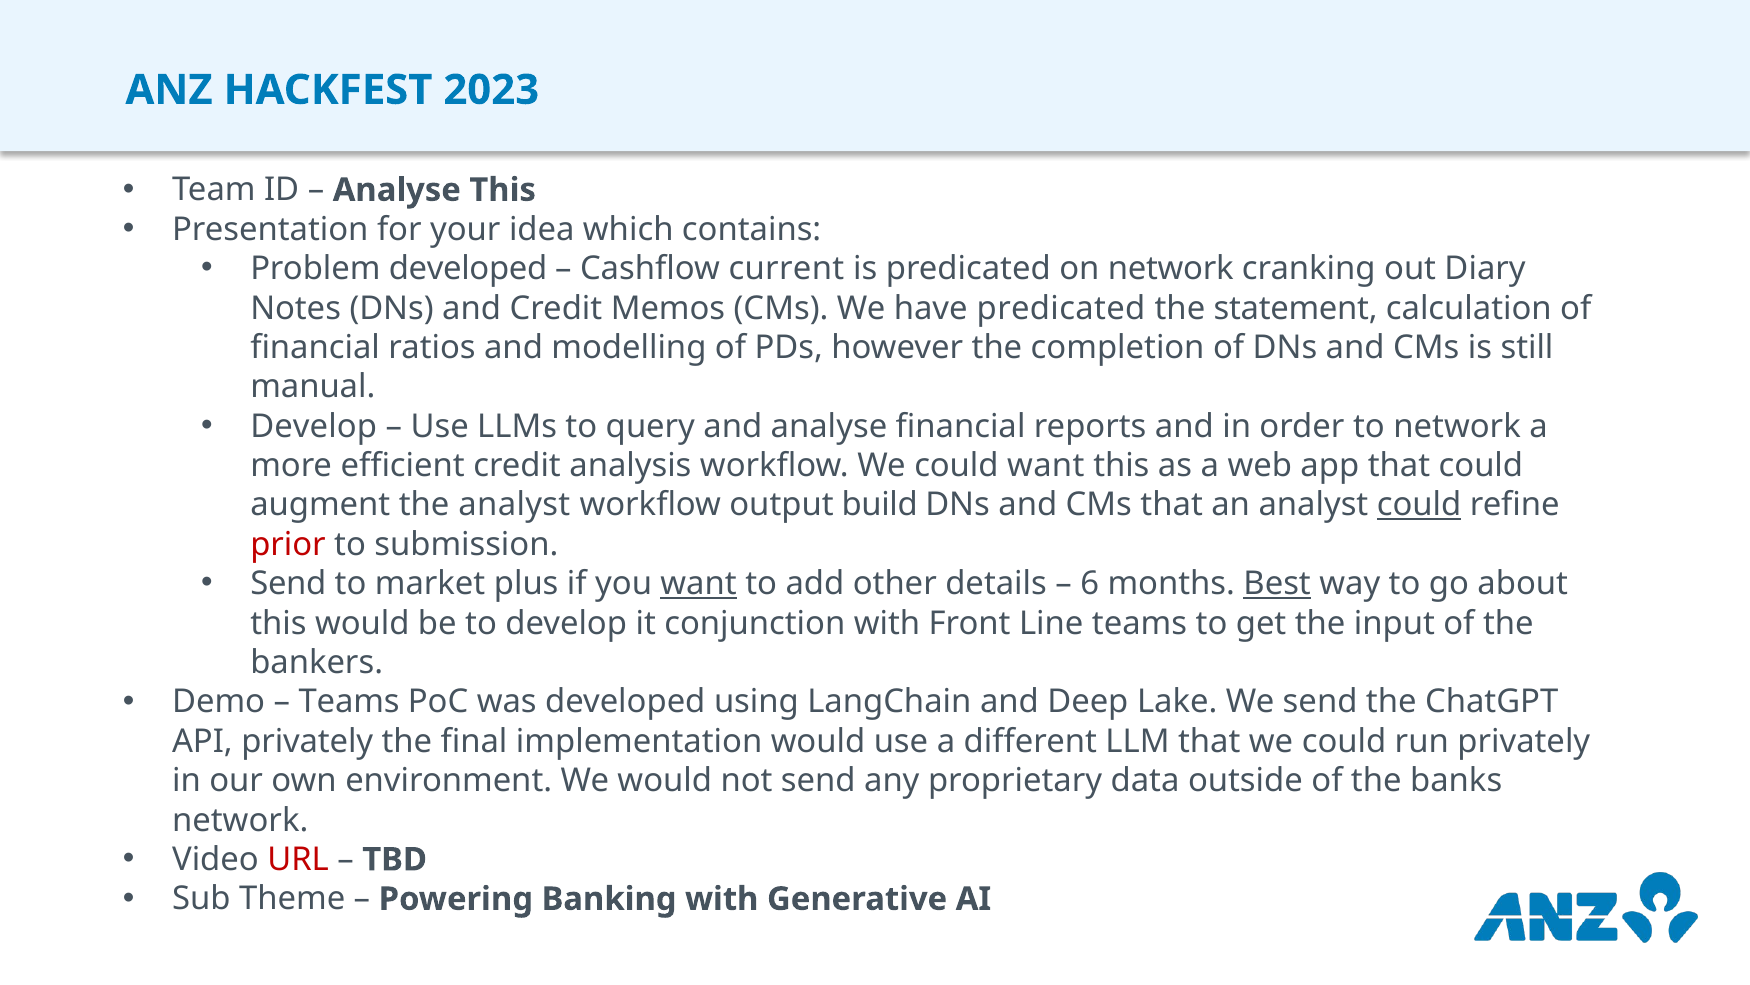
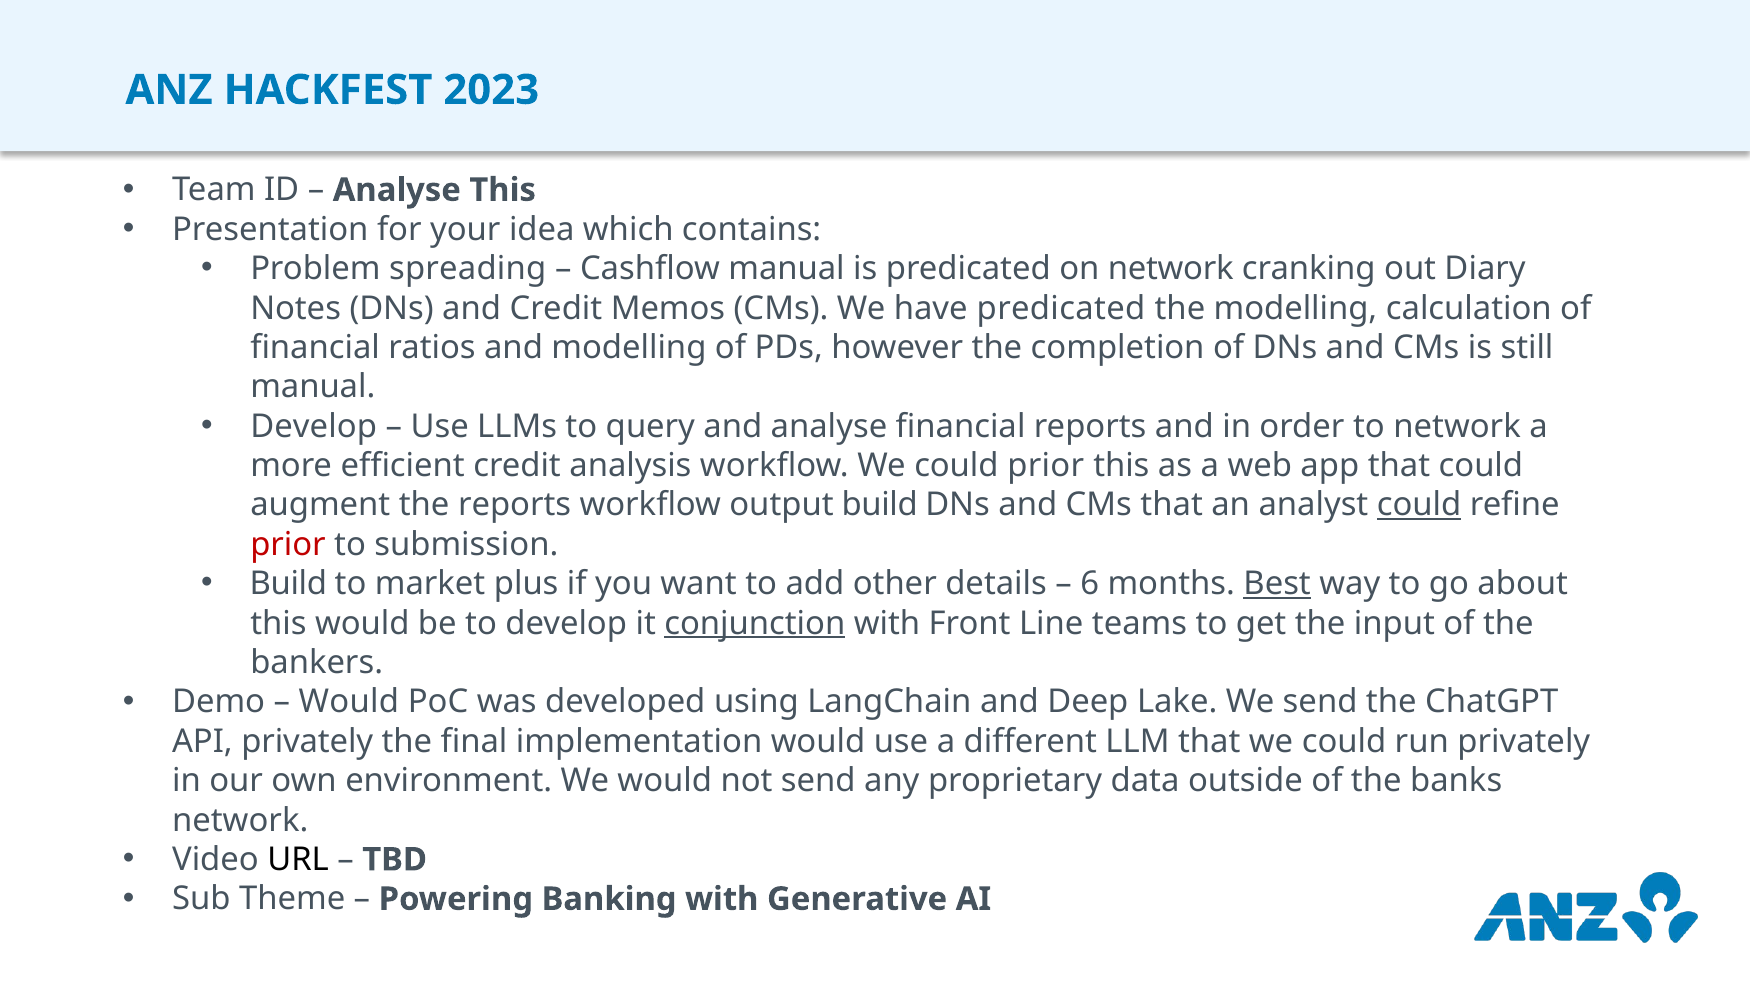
Problem developed: developed -> spreading
Cashflow current: current -> manual
the statement: statement -> modelling
could want: want -> prior
the analyst: analyst -> reports
Send at (288, 584): Send -> Build
want at (699, 584) underline: present -> none
conjunction underline: none -> present
Teams at (349, 702): Teams -> Would
URL colour: red -> black
